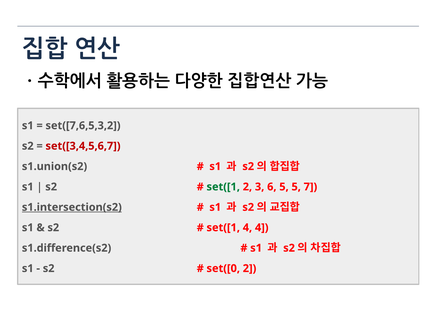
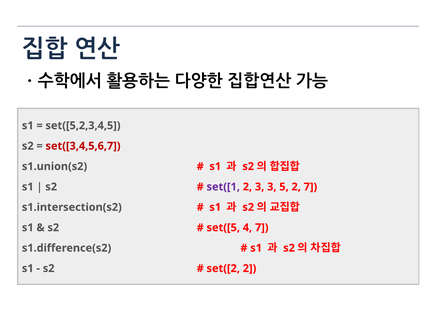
set([7,6,5,3,2: set([7,6,5,3,2 -> set([5,2,3,4,5
set([1 at (223, 187) colour: green -> purple
3 6: 6 -> 3
5 5: 5 -> 2
s1.intersection(s2 underline: present -> none
set([1 at (223, 227): set([1 -> set([5
4 4: 4 -> 7
set([0: set([0 -> set([2
